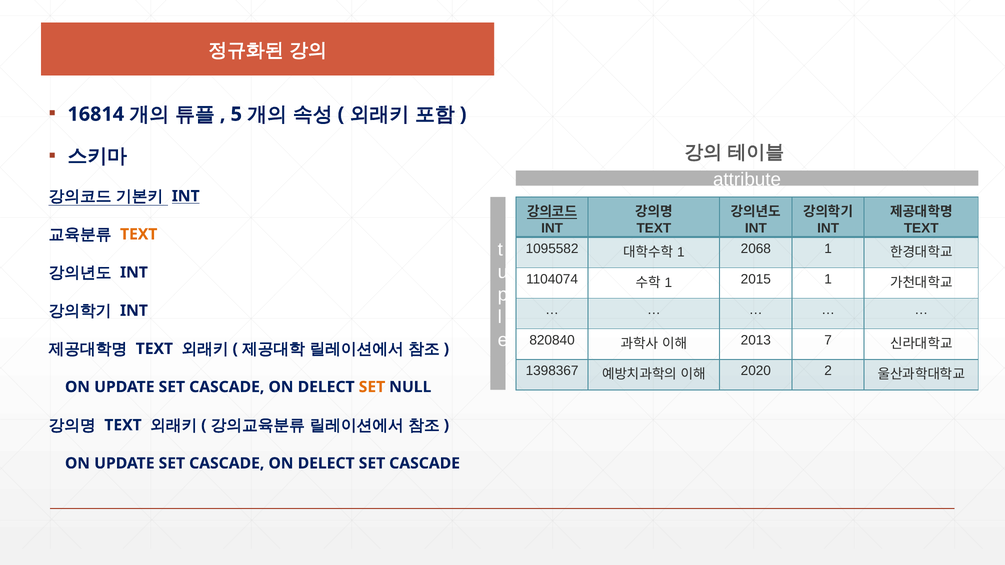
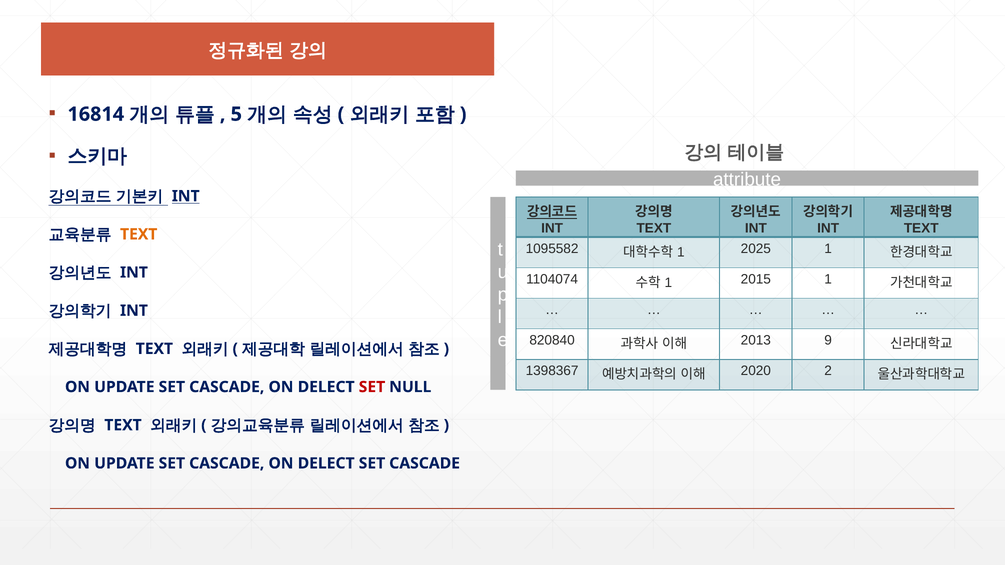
2068: 2068 -> 2025
7: 7 -> 9
SET at (372, 387) colour: orange -> red
